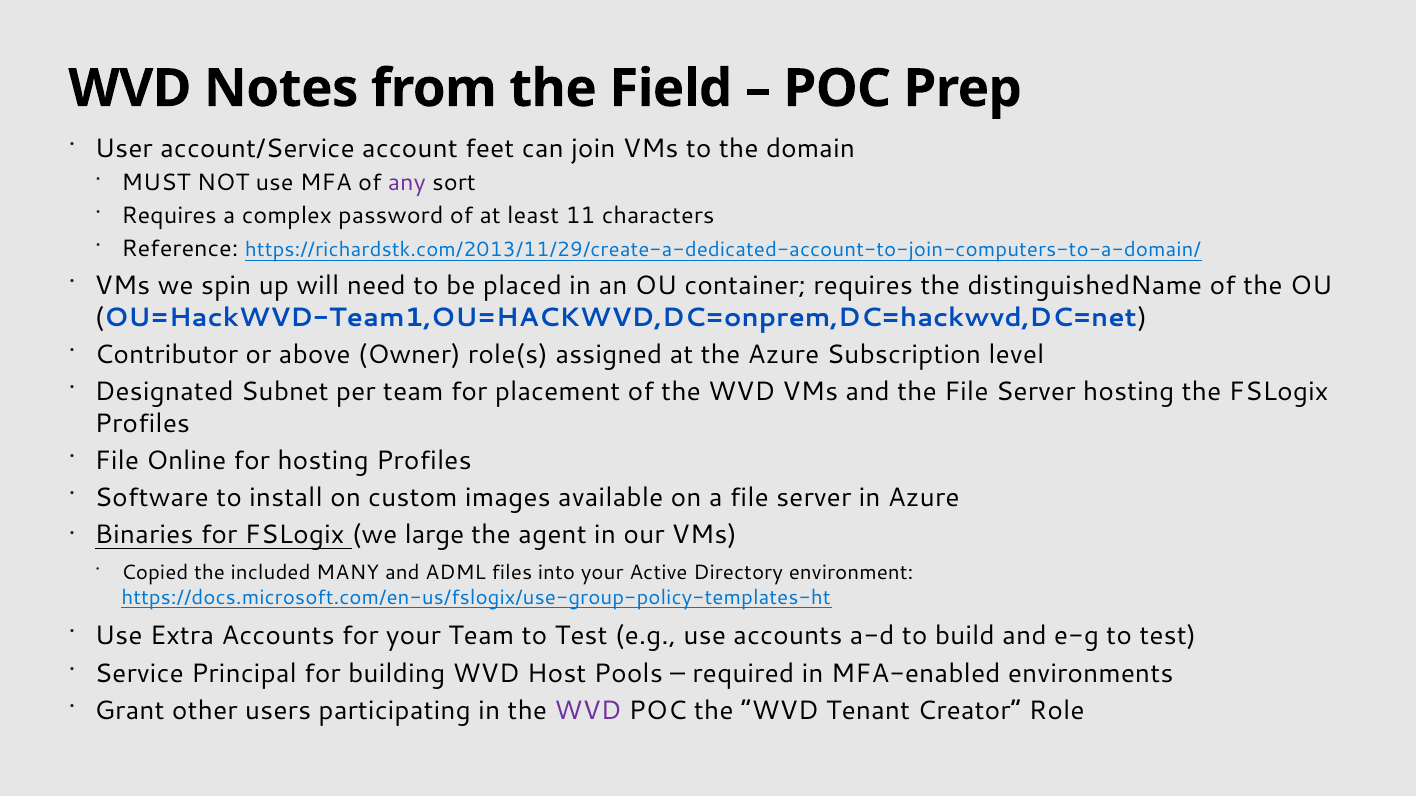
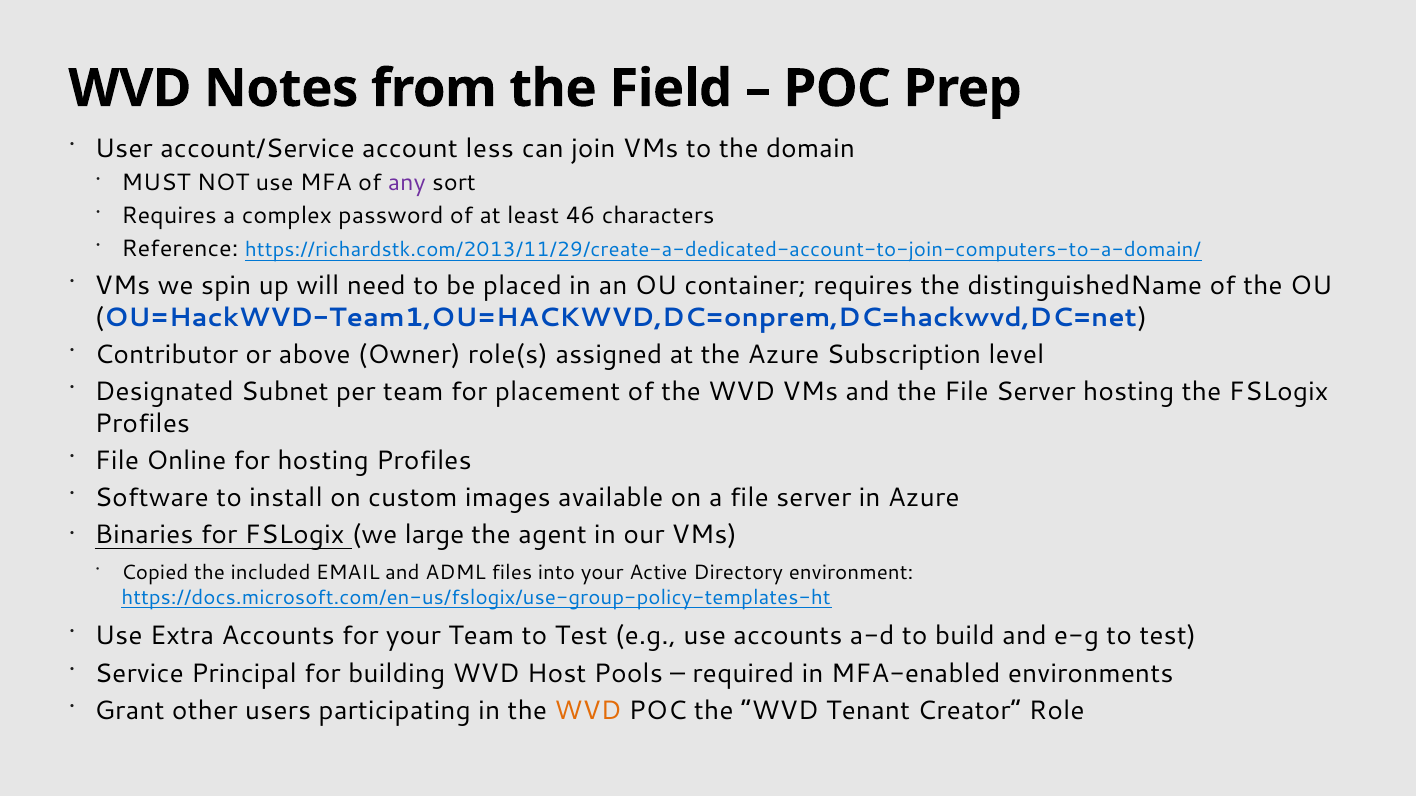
feet: feet -> less
11: 11 -> 46
MANY: MANY -> EMAIL
WVD at (588, 711) colour: purple -> orange
